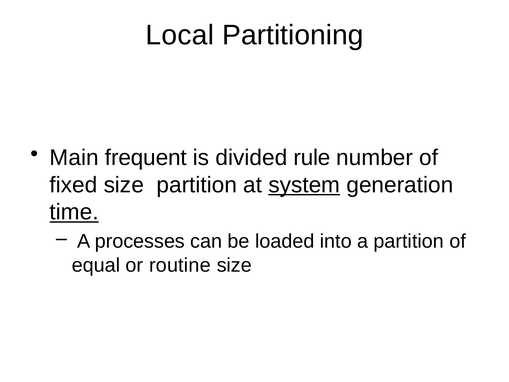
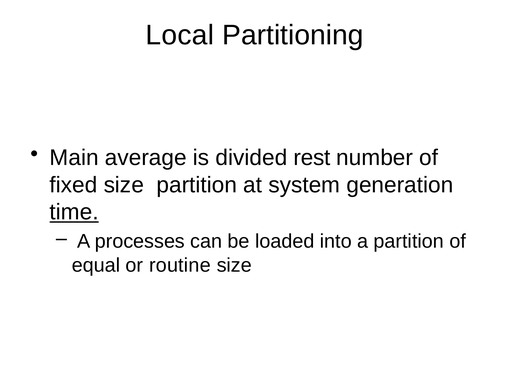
frequent: frequent -> average
rule: rule -> rest
system underline: present -> none
